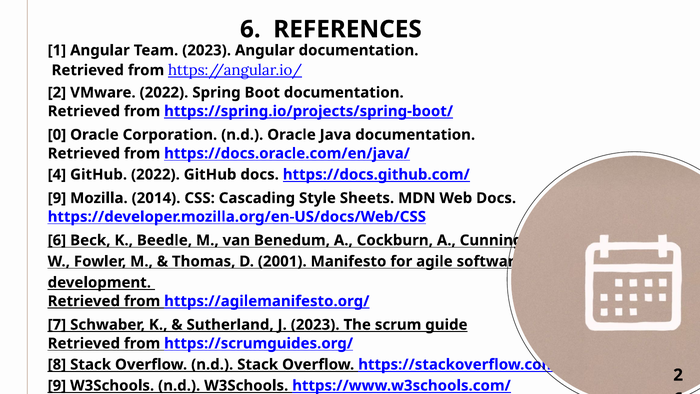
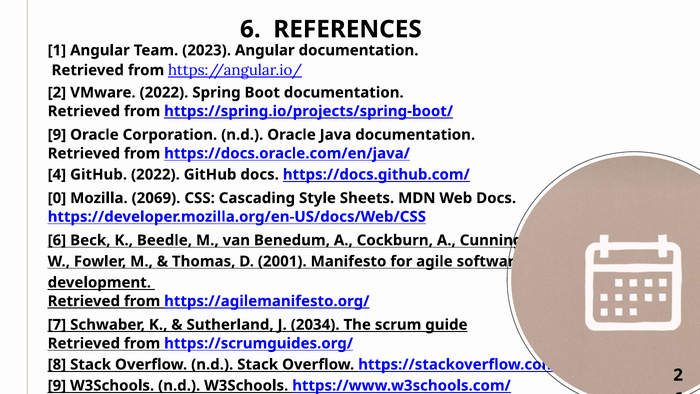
0 at (57, 135): 0 -> 9
9 at (57, 198): 9 -> 0
2014: 2014 -> 2069
J 2023: 2023 -> 2034
